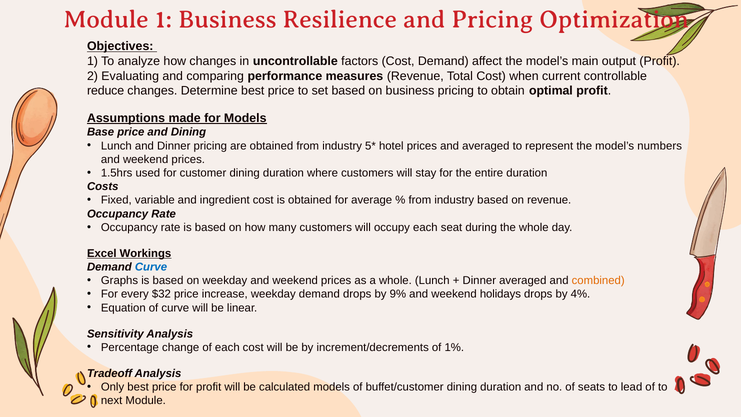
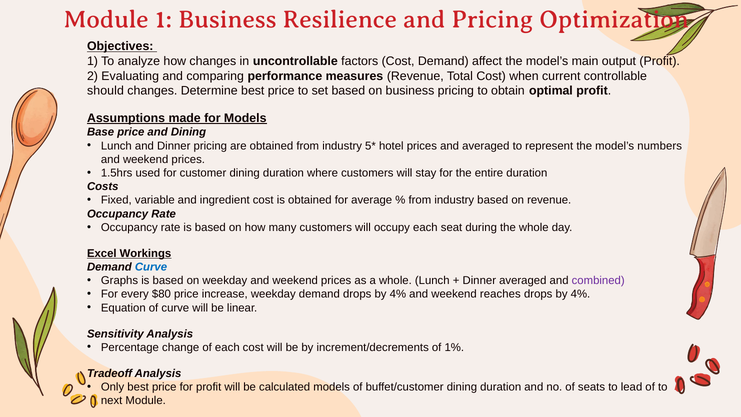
reduce: reduce -> should
combined colour: orange -> purple
$32: $32 -> $80
demand drops by 9%: 9% -> 4%
holidays: holidays -> reaches
